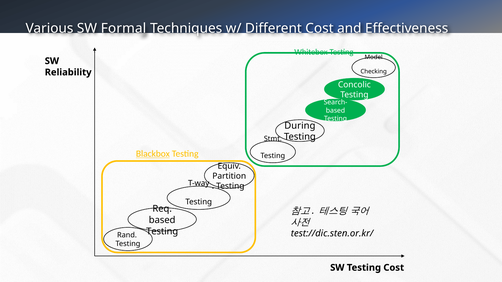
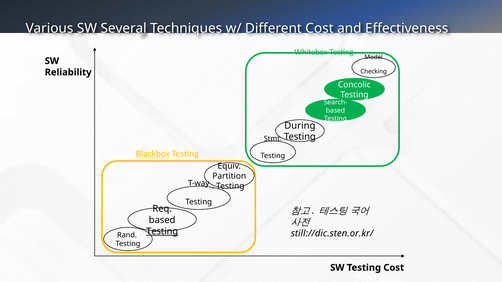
Formal: Formal -> Several
Testing at (162, 232) underline: none -> present
test://dic.sten.or.kr/: test://dic.sten.or.kr/ -> still://dic.sten.or.kr/
